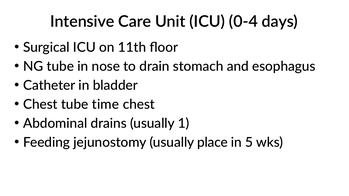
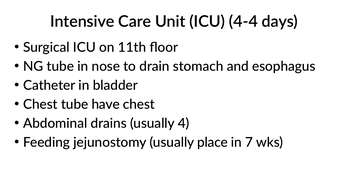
0-4: 0-4 -> 4-4
time: time -> have
1: 1 -> 4
5: 5 -> 7
